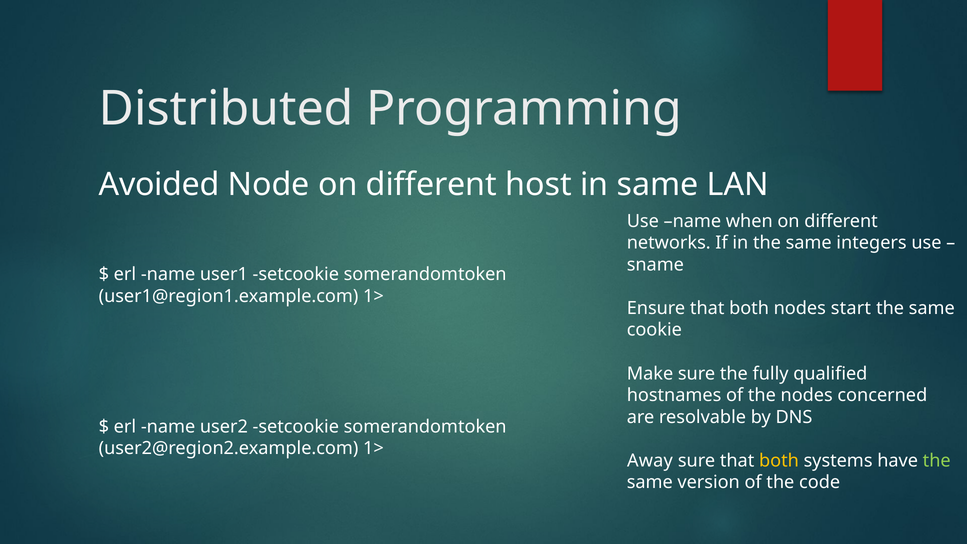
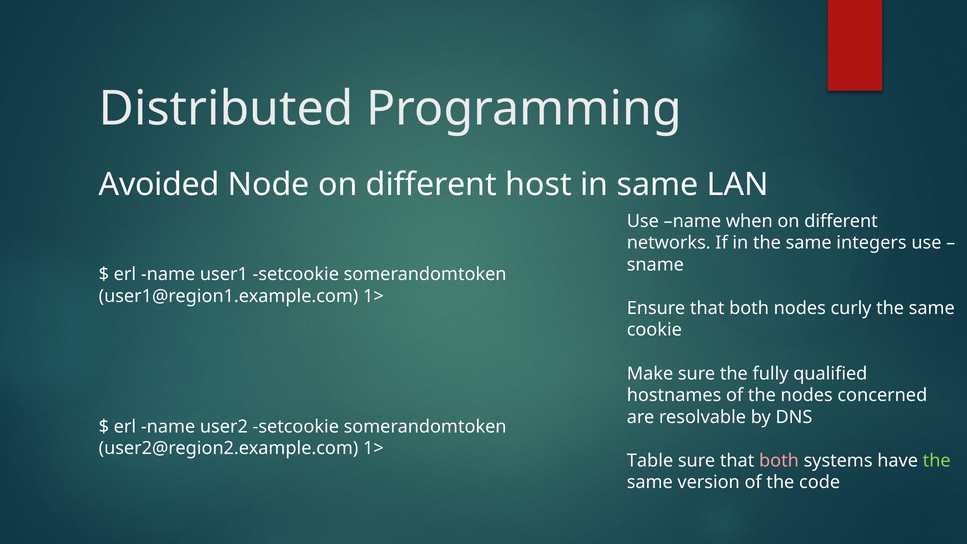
start: start -> curly
Away: Away -> Table
both at (779, 461) colour: yellow -> pink
